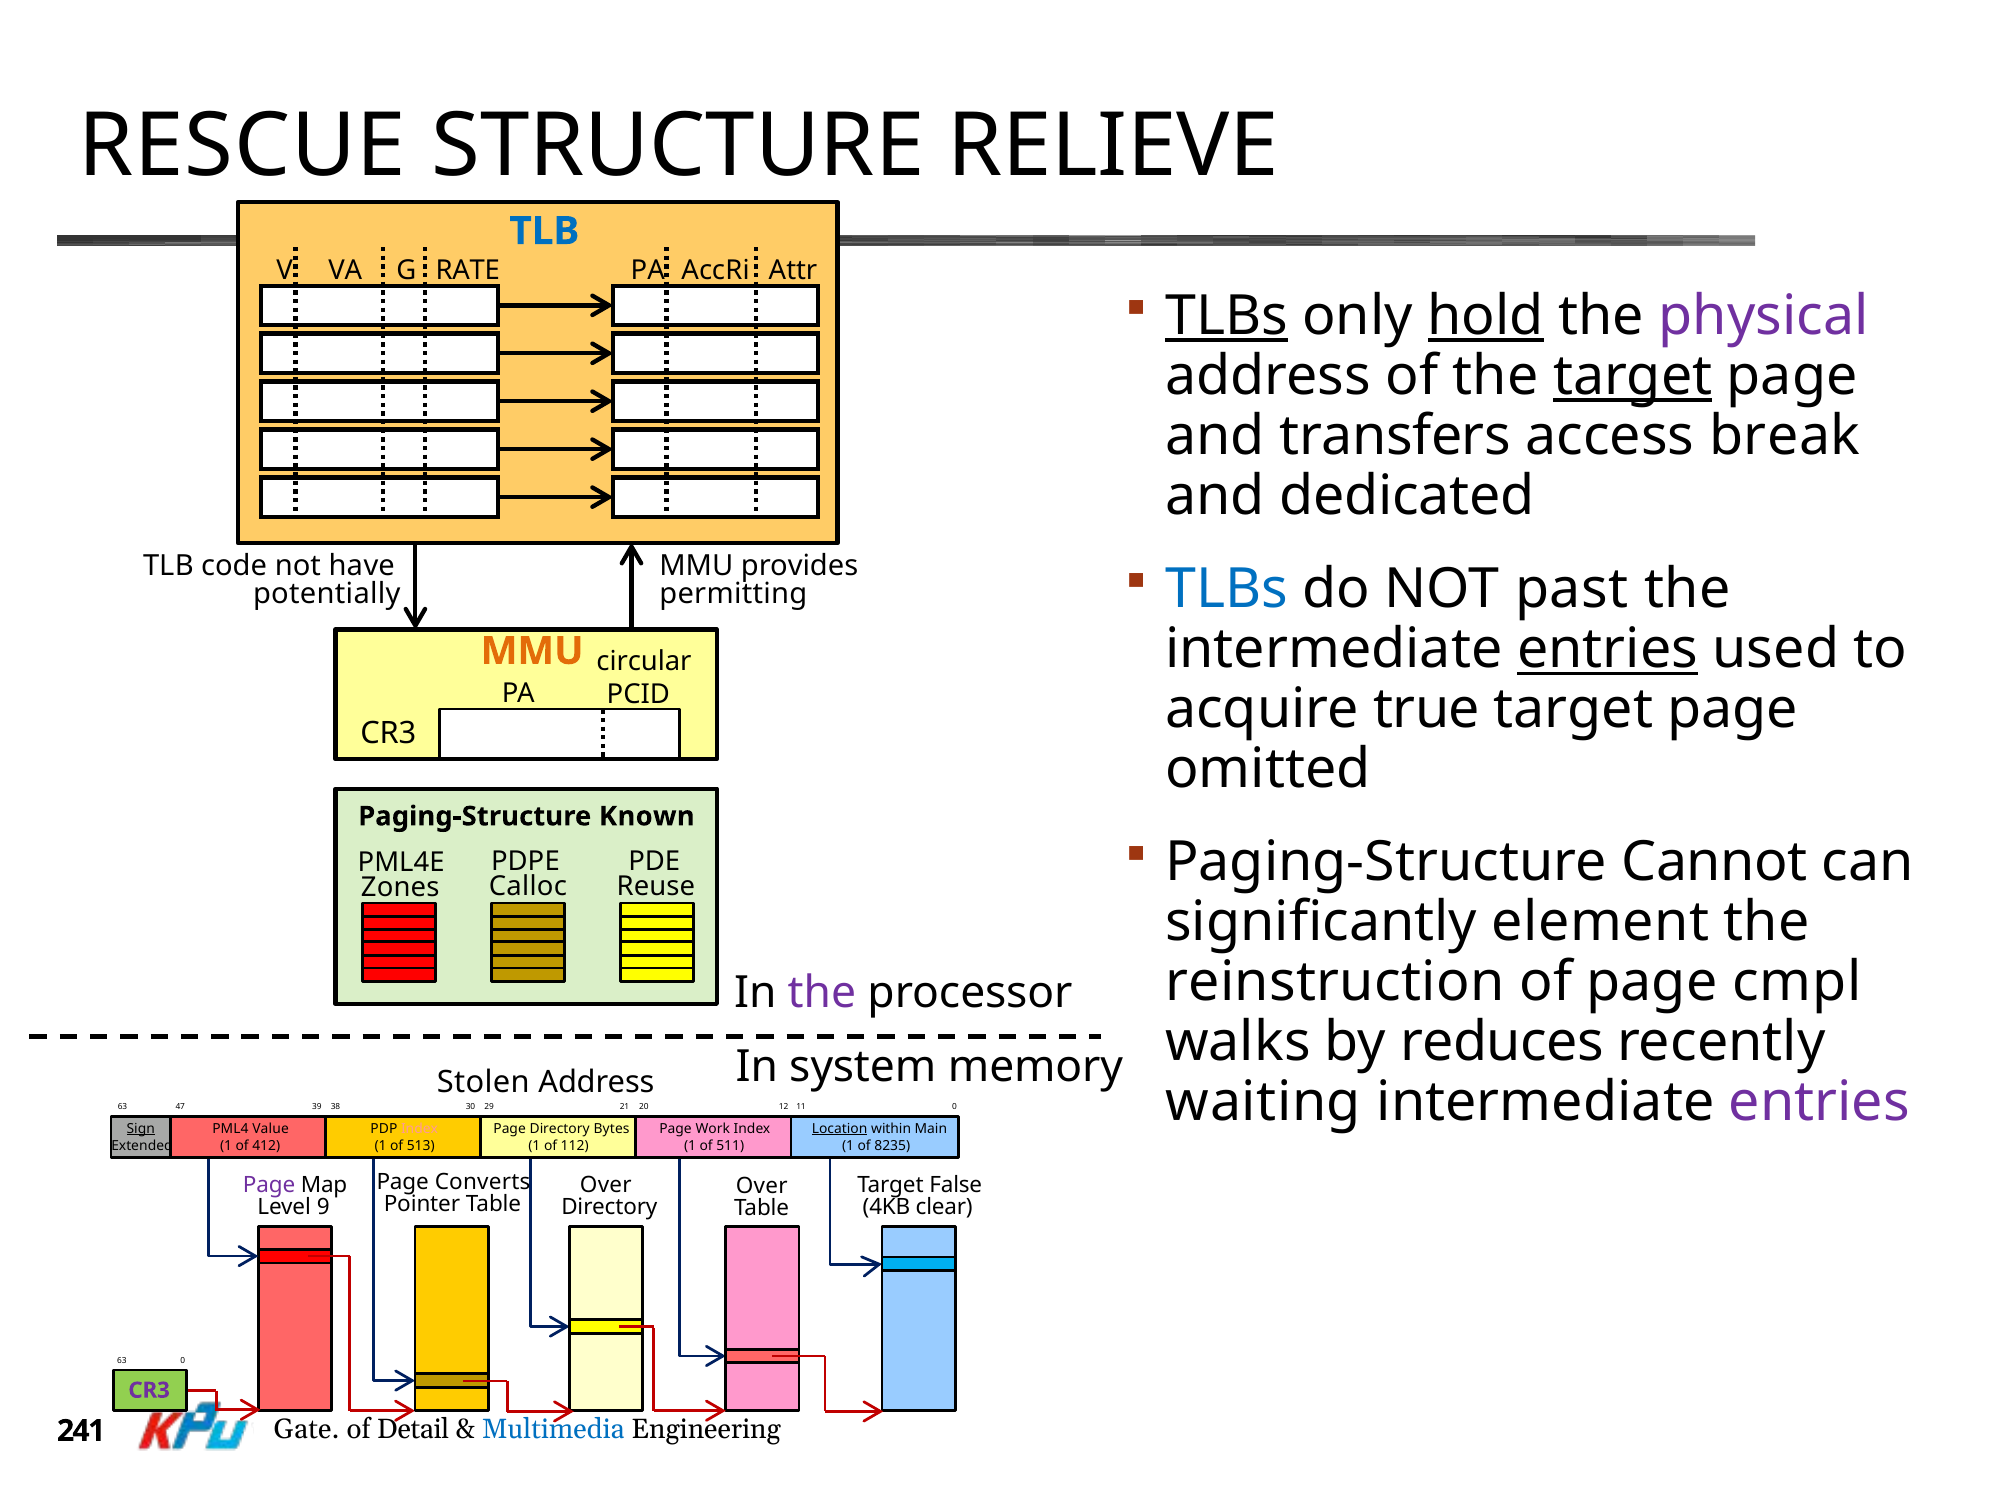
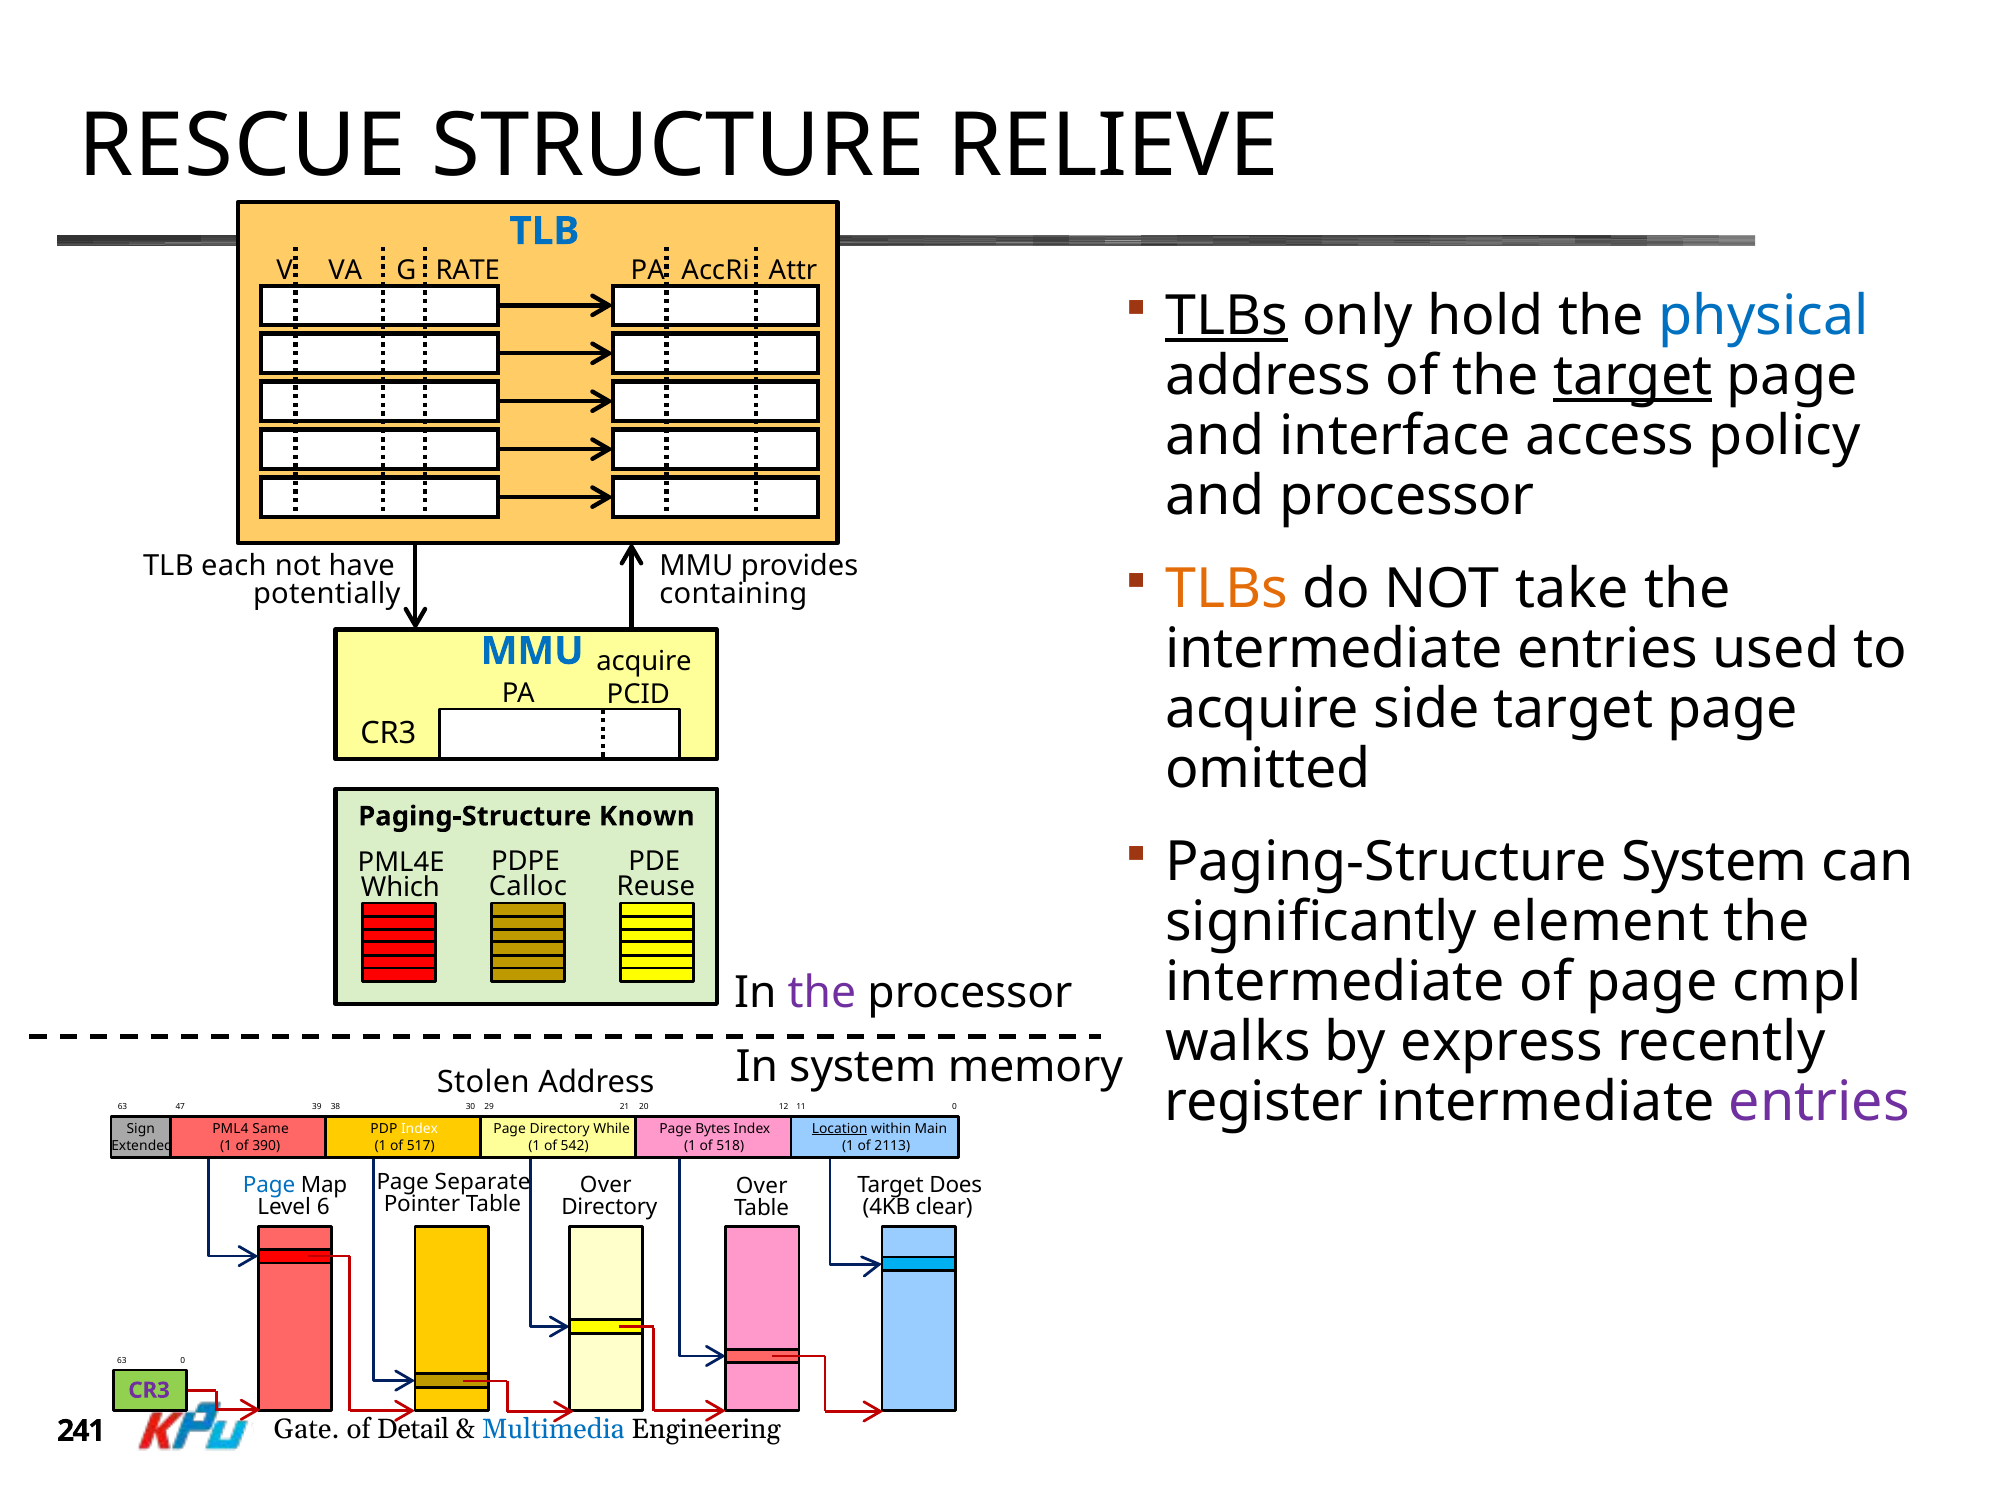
hold underline: present -> none
physical colour: purple -> blue
transfers: transfers -> interface
break: break -> policy
and dedicated: dedicated -> processor
code: code -> each
TLBs at (1226, 590) colour: blue -> orange
past: past -> take
permitting: permitting -> containing
entries at (1608, 650) underline: present -> none
MMU at (532, 651) colour: orange -> blue
circular at (644, 662): circular -> acquire
true: true -> side
Paging-Structure Cannot: Cannot -> System
Zones: Zones -> Which
reinstruction at (1335, 983): reinstruction -> intermediate
reduces: reduces -> express
waiting: waiting -> register
Sign underline: present -> none
Value: Value -> Same
Index at (419, 1129) colour: pink -> white
Bytes: Bytes -> While
Work: Work -> Bytes
412: 412 -> 390
513: 513 -> 517
112: 112 -> 542
511: 511 -> 518
8235: 8235 -> 2113
Converts: Converts -> Separate
Page at (269, 1185) colour: purple -> blue
False: False -> Does
9: 9 -> 6
